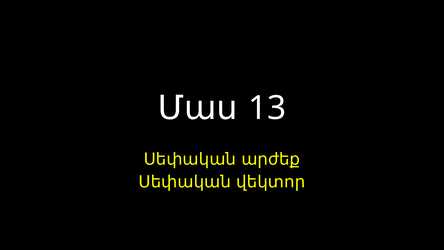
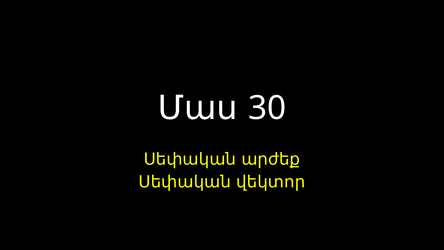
13: 13 -> 30
